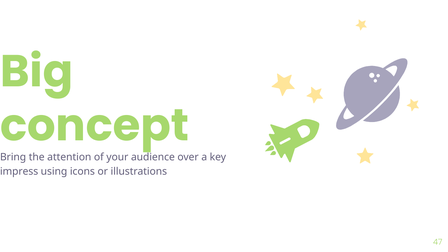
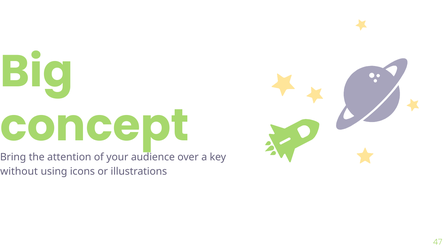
impress: impress -> without
